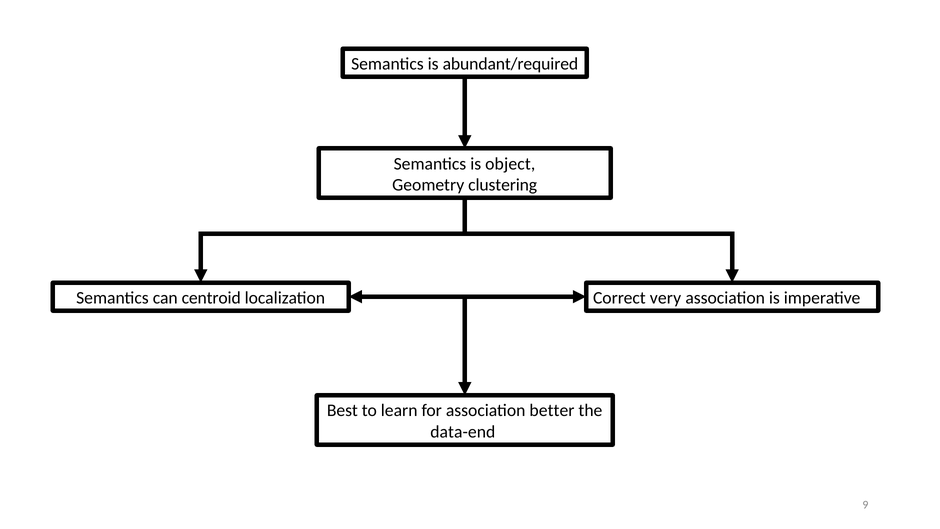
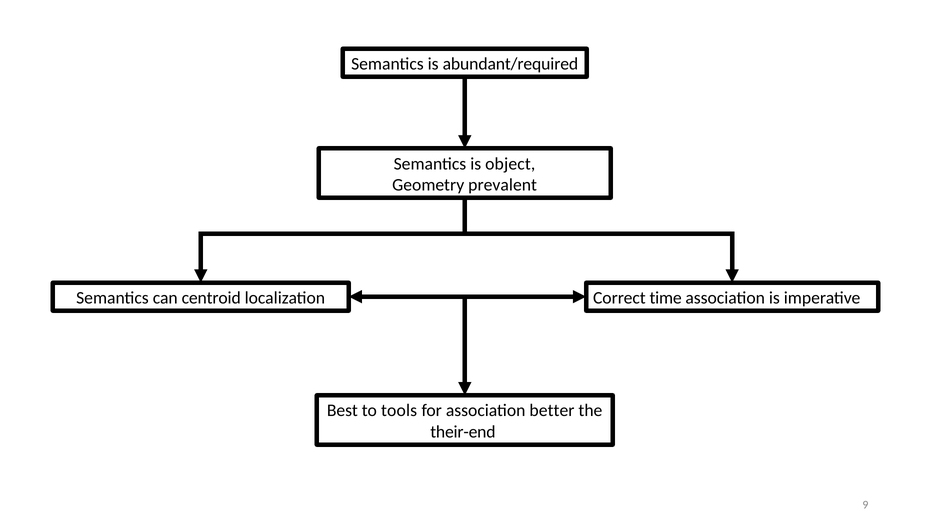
clustering: clustering -> prevalent
very: very -> time
learn: learn -> tools
data-end: data-end -> their-end
